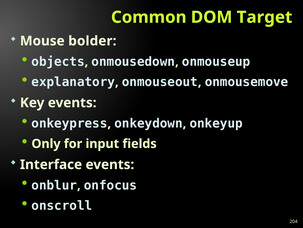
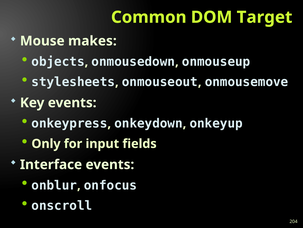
bolder: bolder -> makes
explanatory: explanatory -> stylesheets
